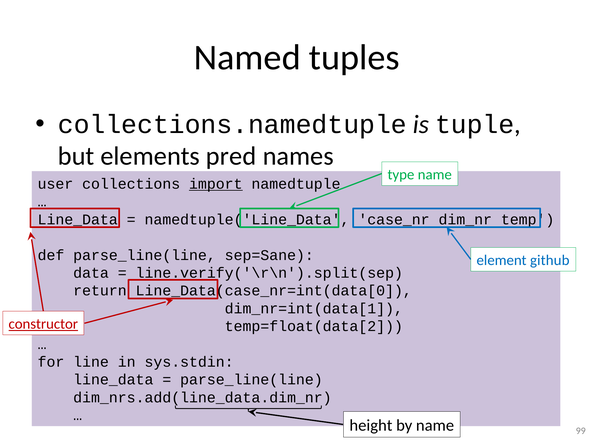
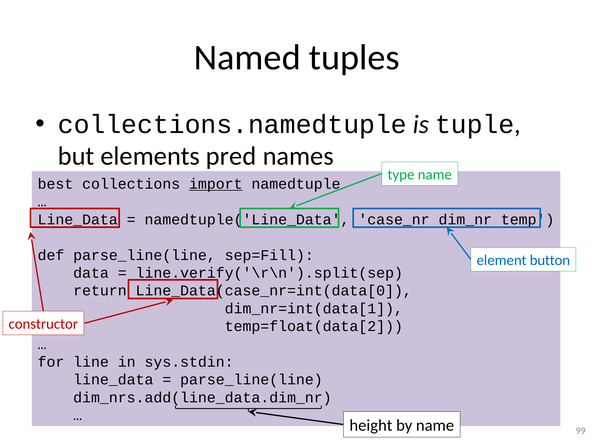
user: user -> best
sep=Sane: sep=Sane -> sep=Fill
github: github -> button
constructor underline: present -> none
